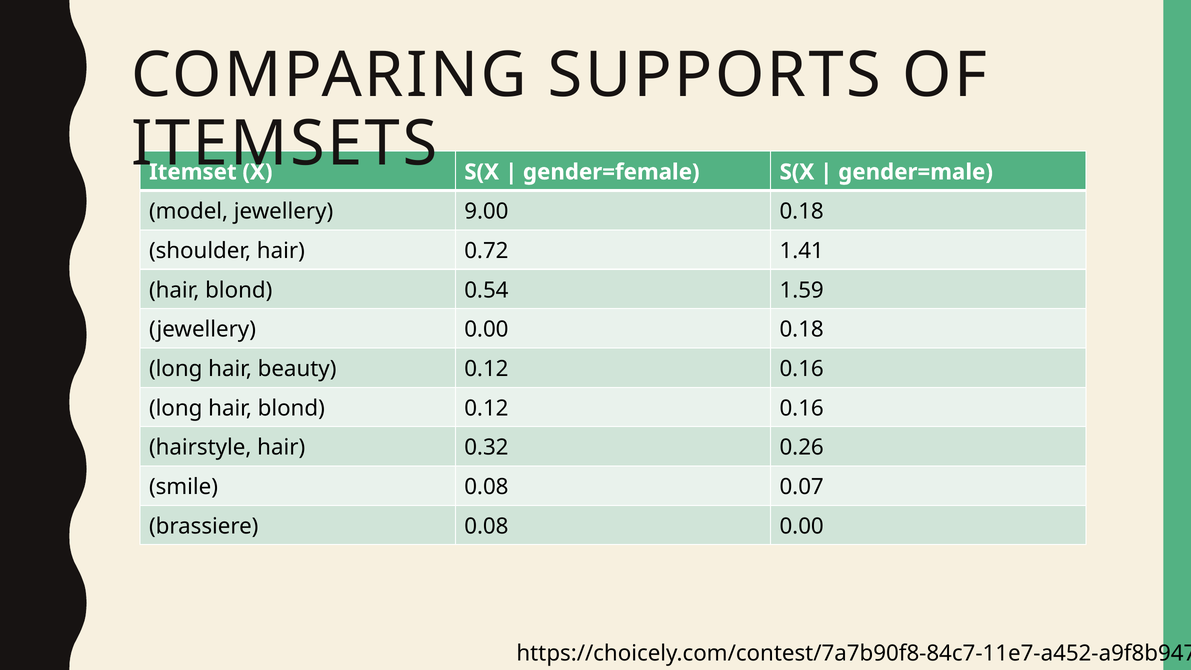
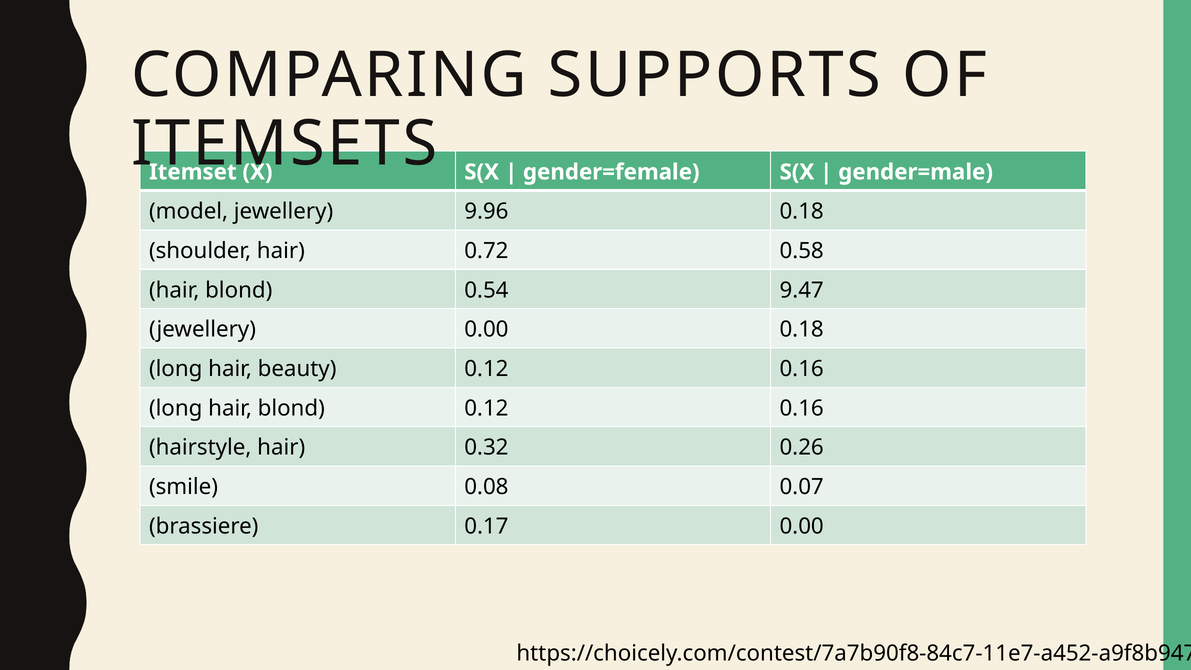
9.00: 9.00 -> 9.96
1.41: 1.41 -> 0.58
1.59: 1.59 -> 9.47
brassiere 0.08: 0.08 -> 0.17
